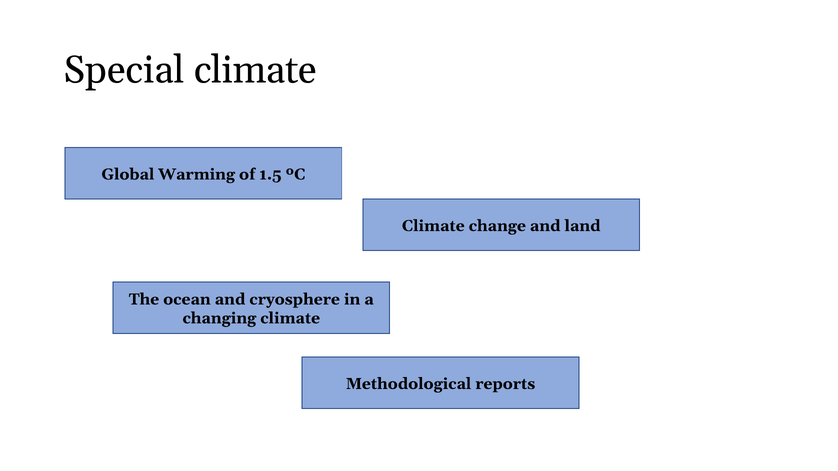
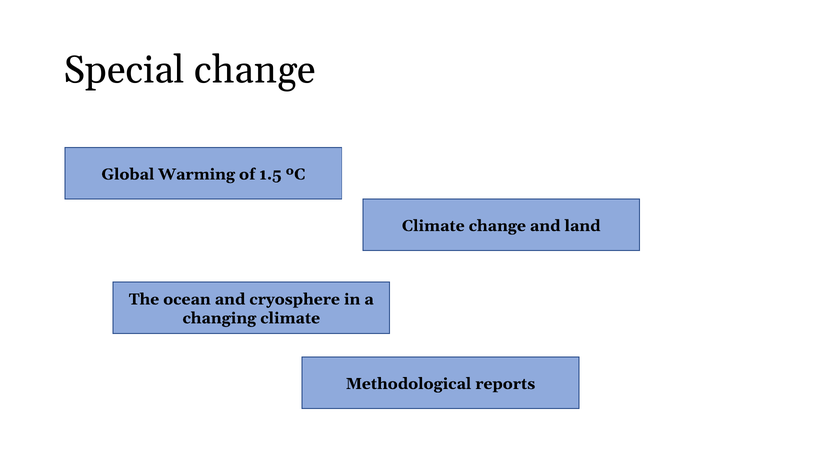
Special climate: climate -> change
